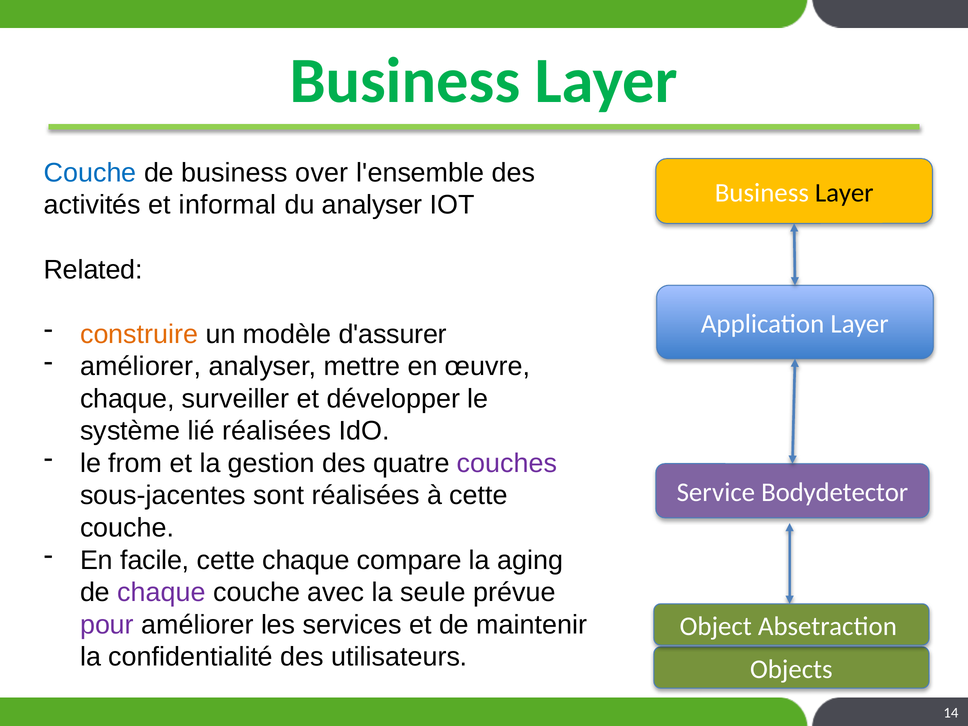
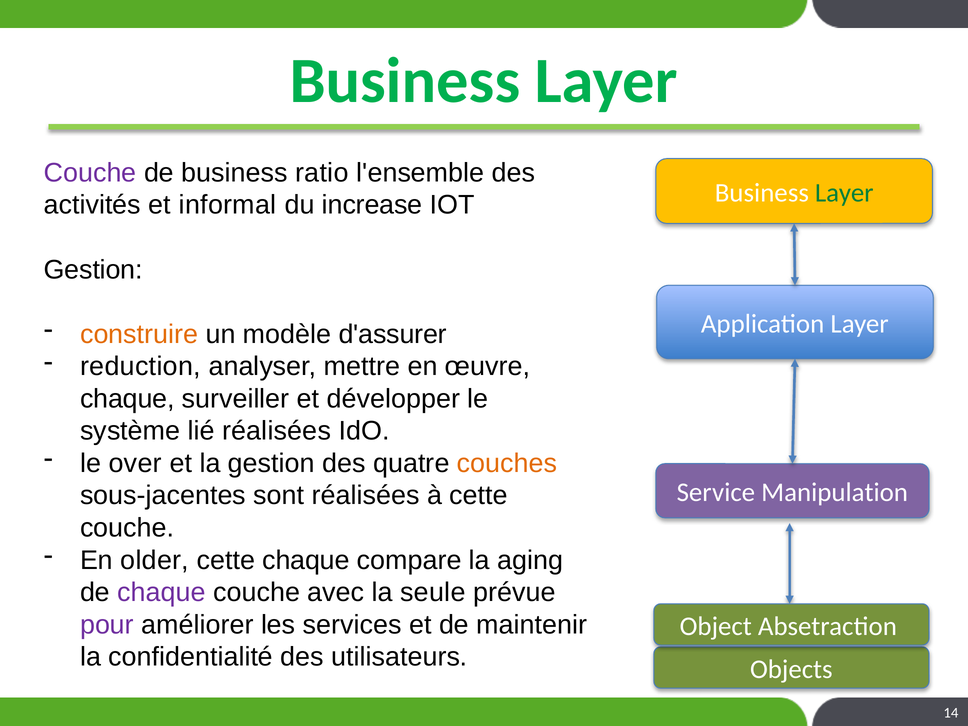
Couche at (90, 173) colour: blue -> purple
over: over -> ratio
Layer at (844, 193) colour: black -> green
du analyser: analyser -> increase
Related at (93, 270): Related -> Gestion
améliorer at (141, 366): améliorer -> reduction
from: from -> over
couches colour: purple -> orange
Bodydetector: Bodydetector -> Manipulation
facile: facile -> older
